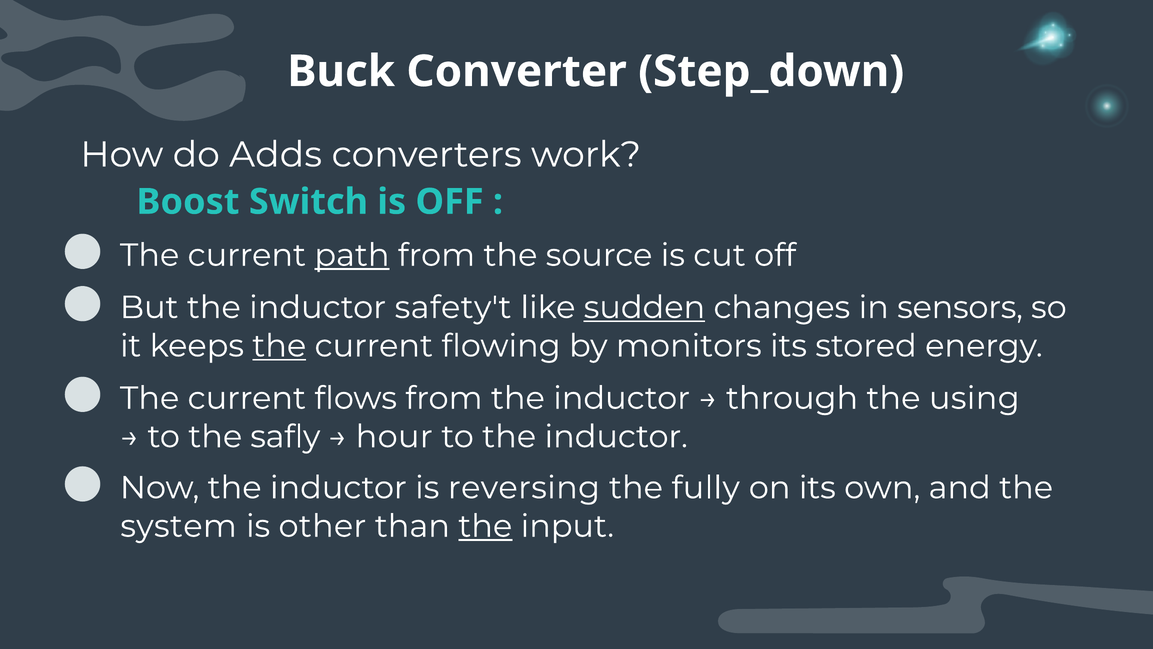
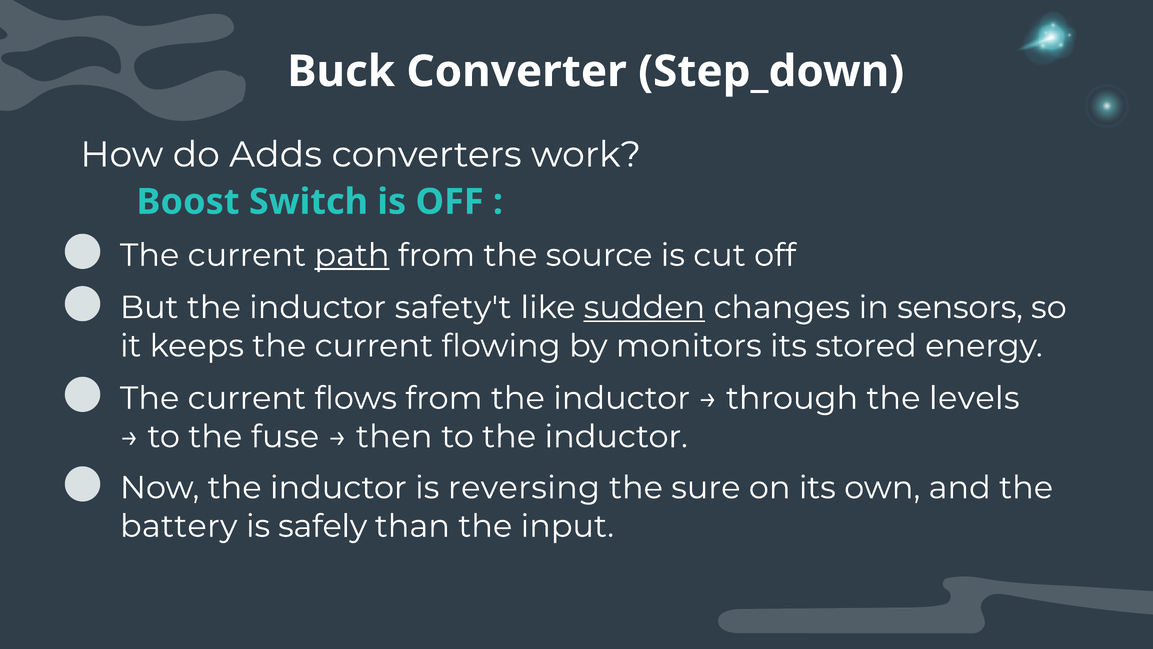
the at (279, 346) underline: present -> none
using: using -> levels
safly: safly -> fuse
hour: hour -> then
fully: fully -> sure
system: system -> battery
other: other -> safely
the at (485, 526) underline: present -> none
